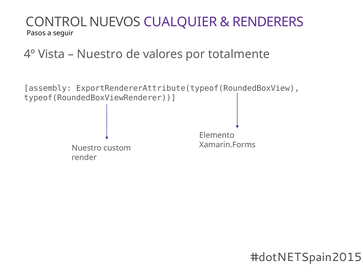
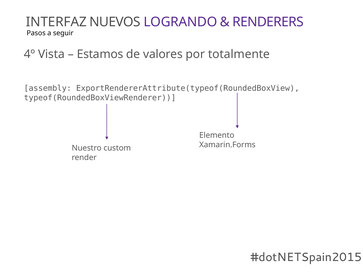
CONTROL: CONTROL -> INTERFAZ
CUALQUIER: CUALQUIER -> LOGRANDO
Nuestro at (100, 54): Nuestro -> Estamos
